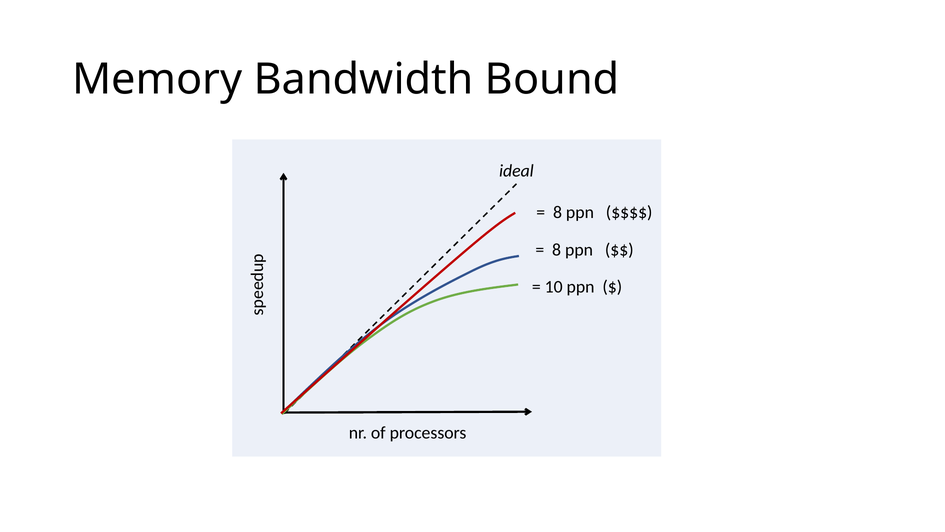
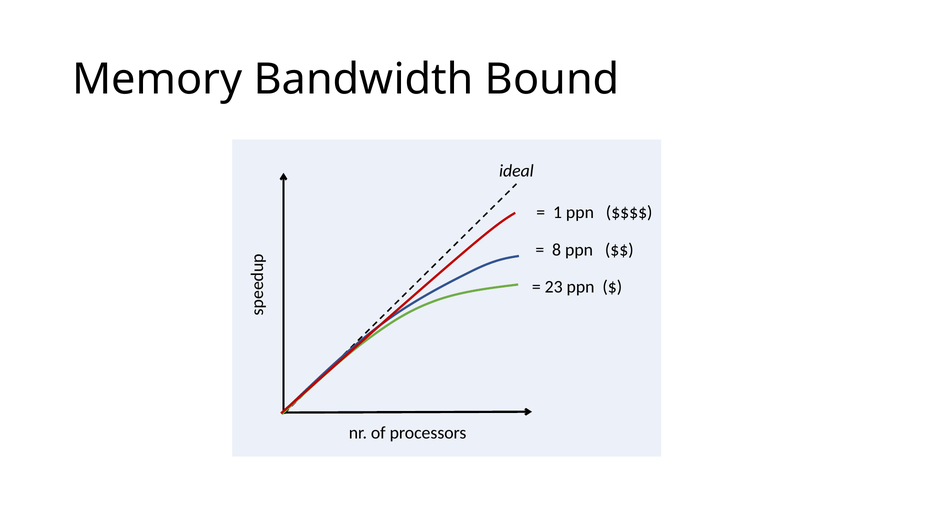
8 at (558, 212): 8 -> 1
10: 10 -> 23
